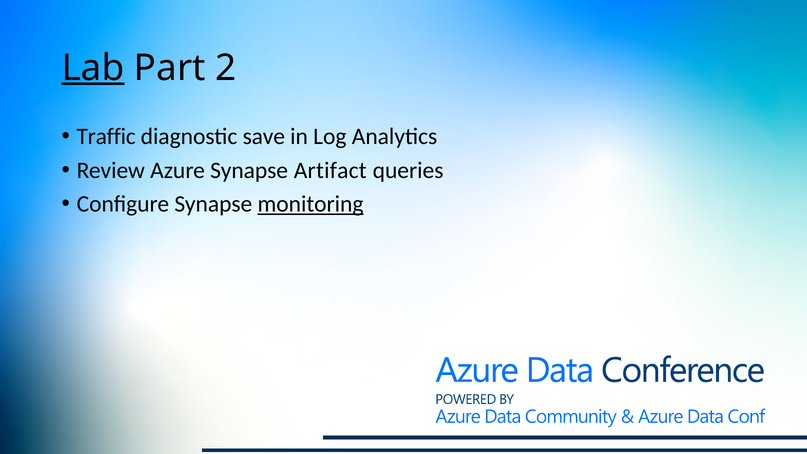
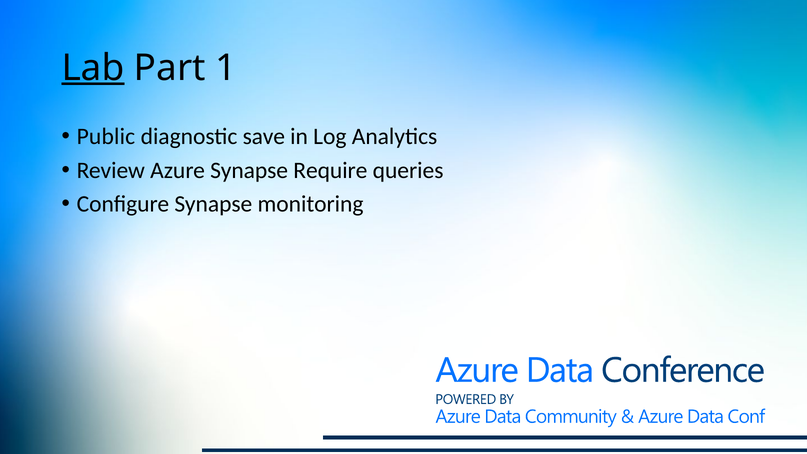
2: 2 -> 1
Traffic: Traffic -> Public
Artifact: Artifact -> Require
monitoring underline: present -> none
